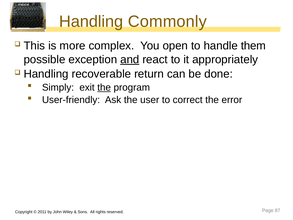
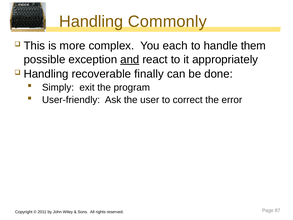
open: open -> each
return: return -> finally
the at (104, 87) underline: present -> none
